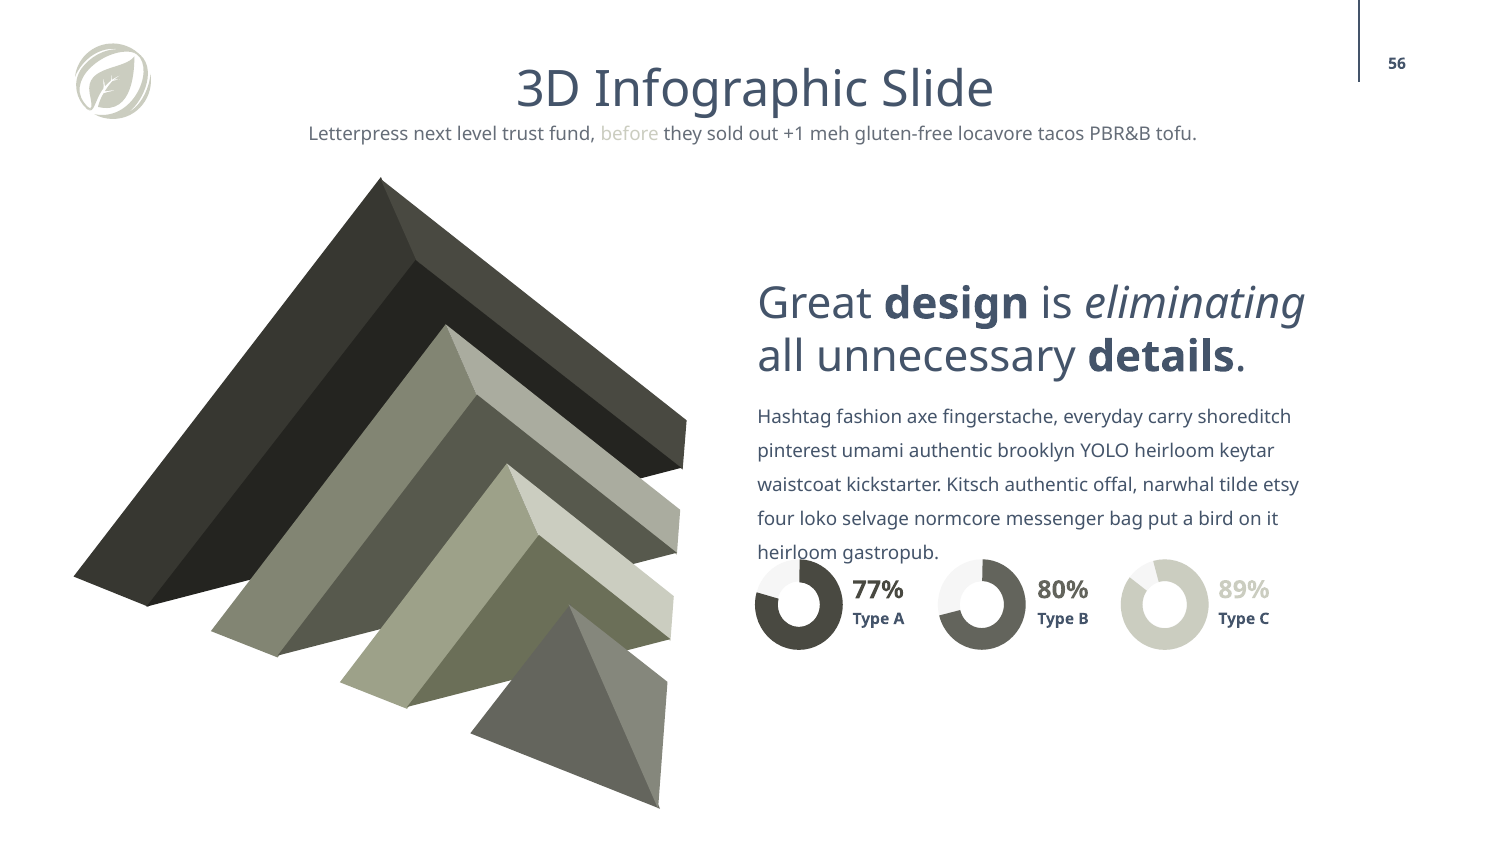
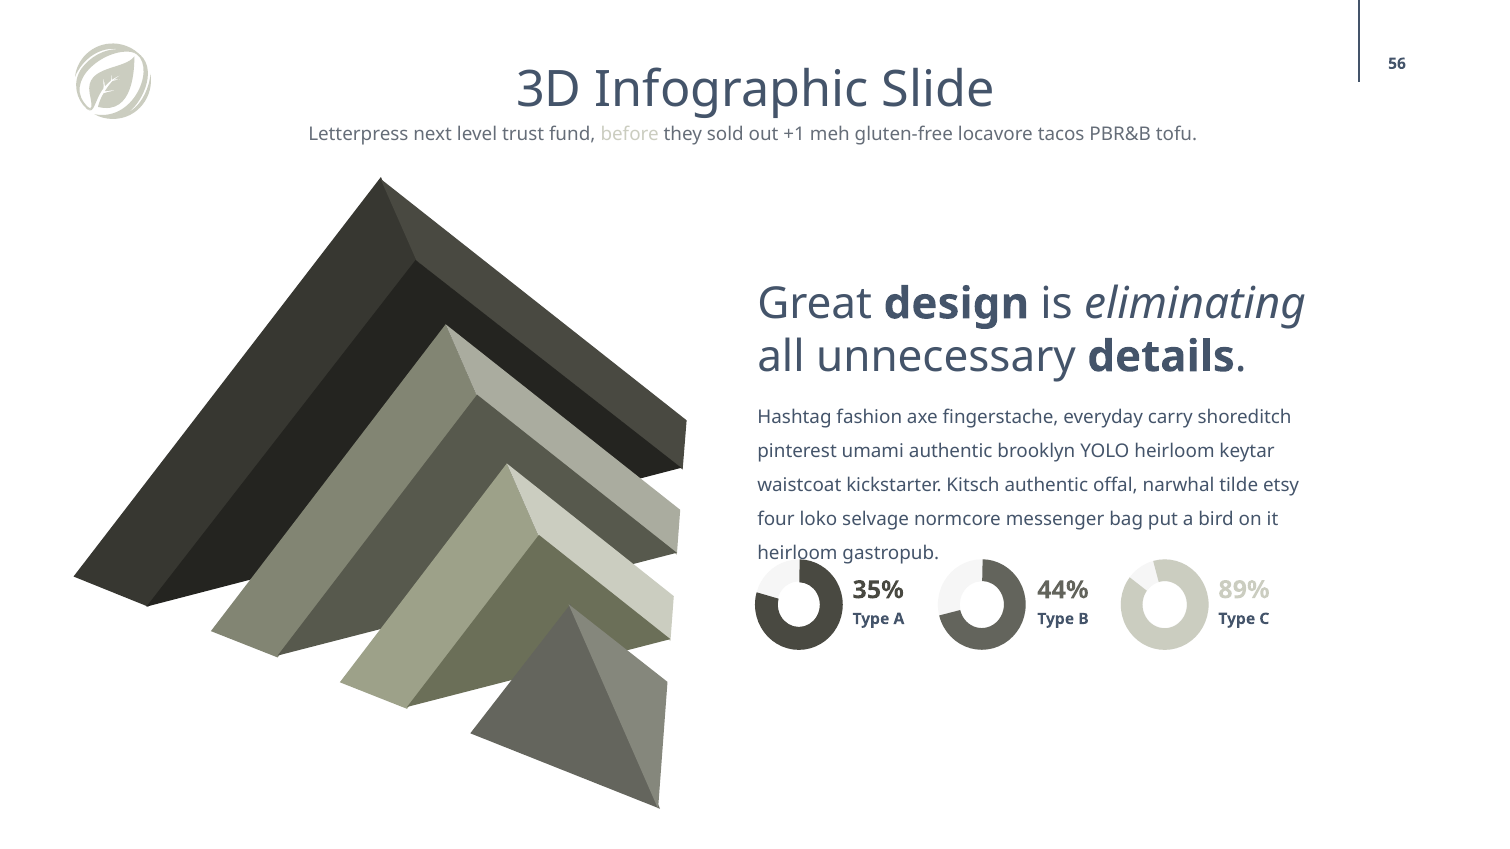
77%: 77% -> 35%
80%: 80% -> 44%
